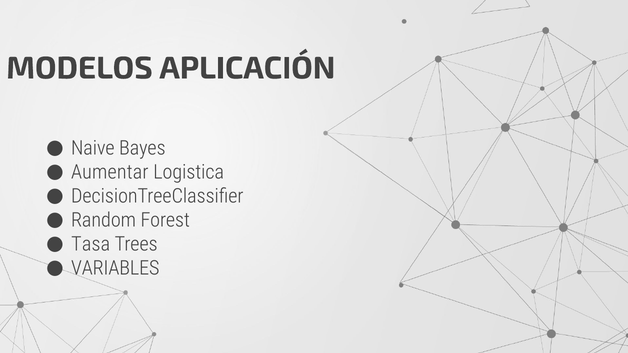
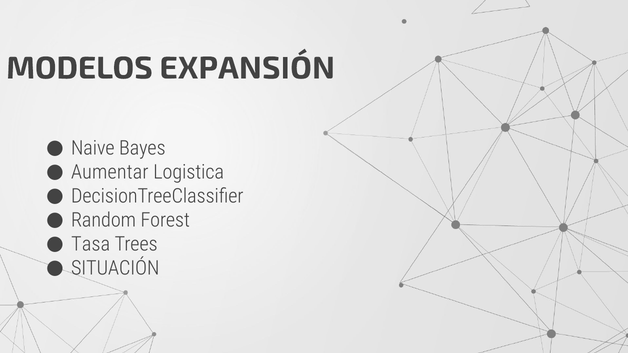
APLICACIÓN: APLICACIÓN -> EXPANSIÓN
VARIABLES: VARIABLES -> SITUACIÓN
